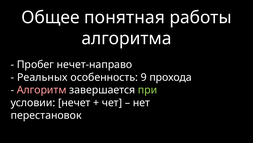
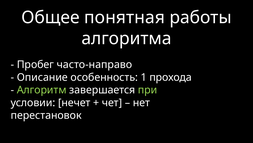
нечет-направо: нечет-направо -> часто-направо
Реальных: Реальных -> Описание
9: 9 -> 1
Алгоритм colour: pink -> light green
